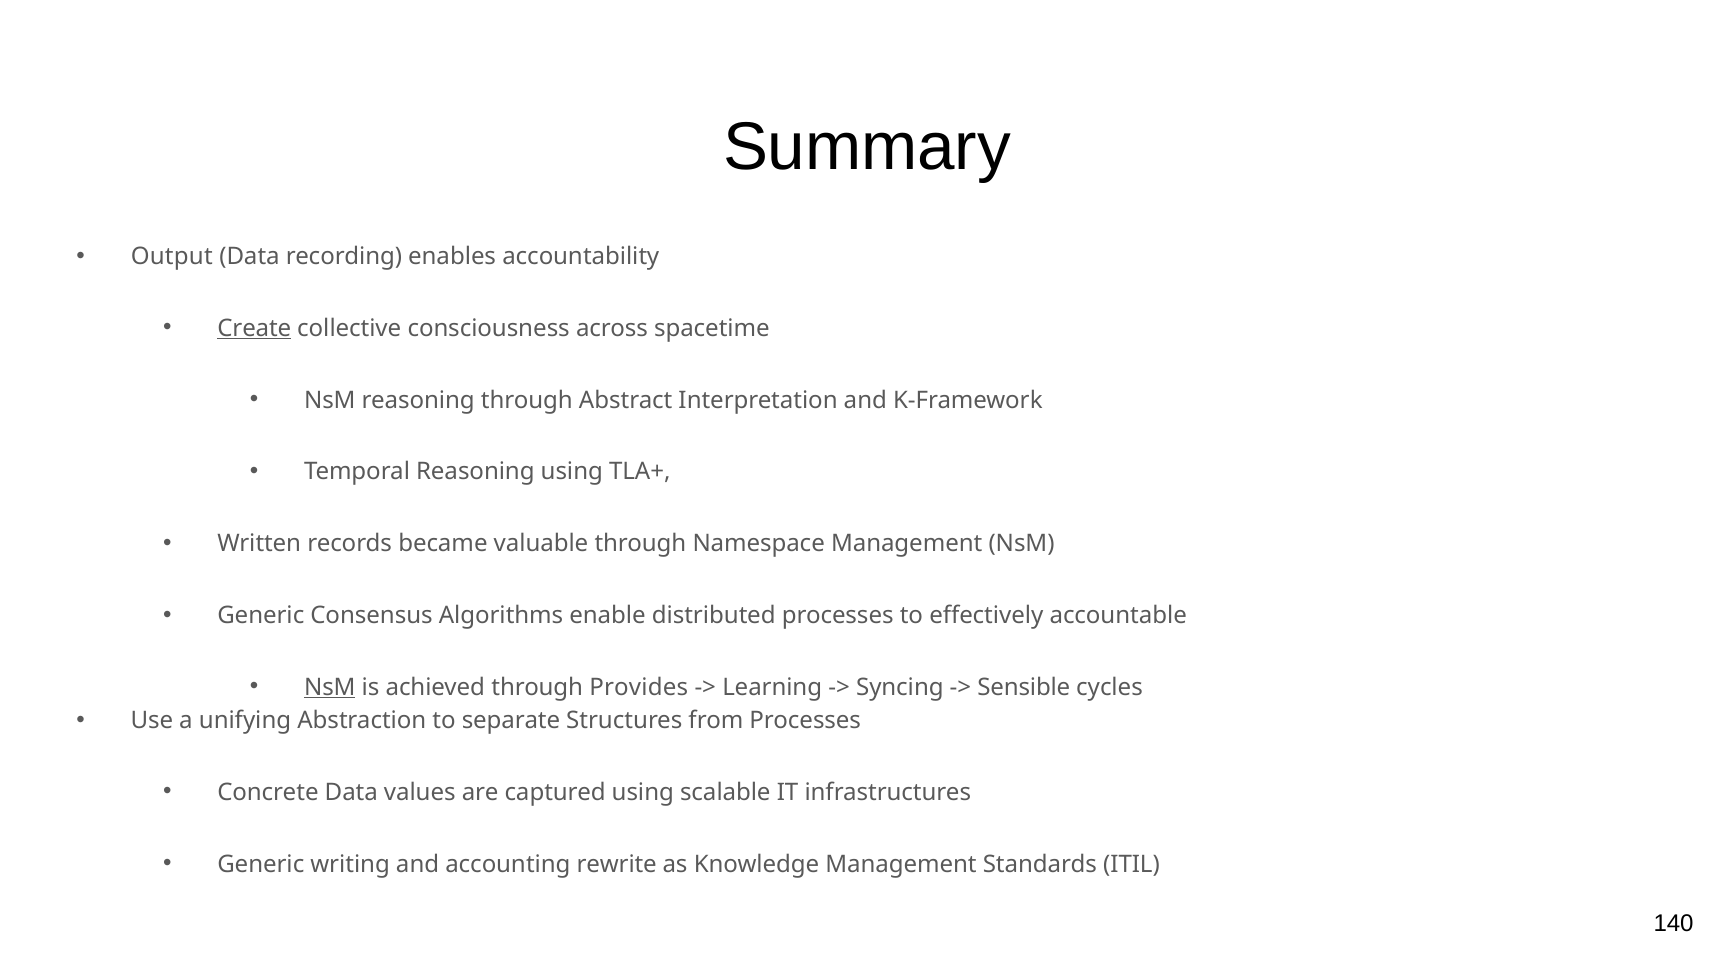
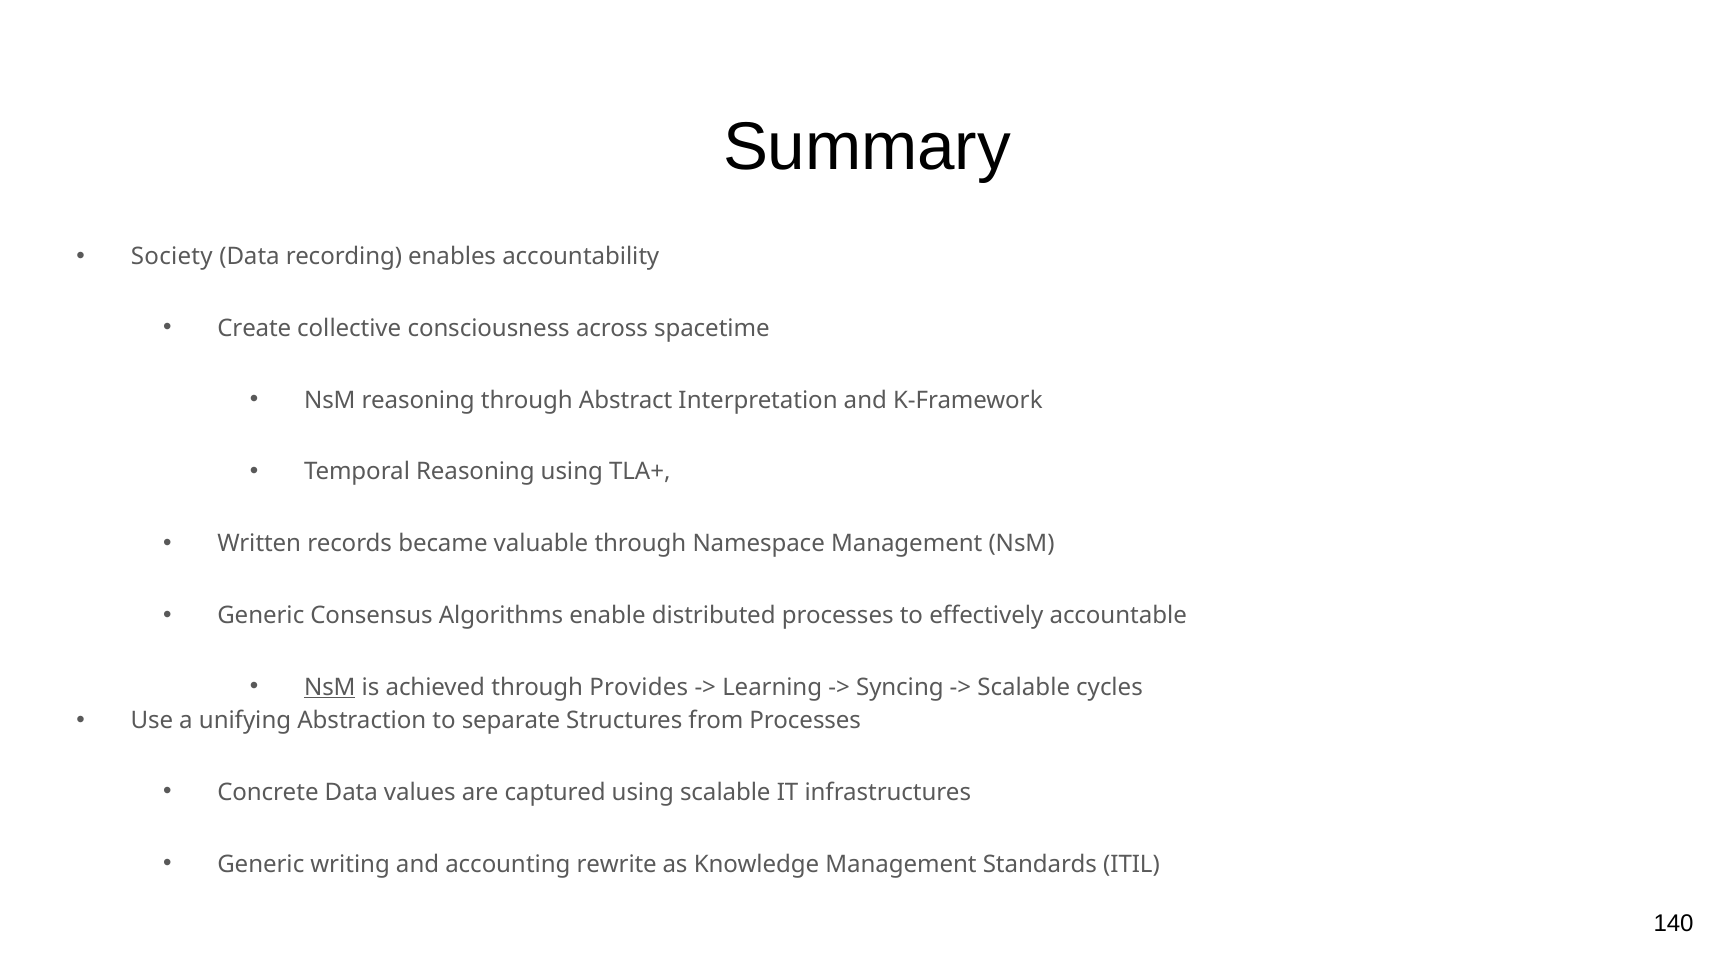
Output: Output -> Society
Create underline: present -> none
Sensible at (1024, 687): Sensible -> Scalable
